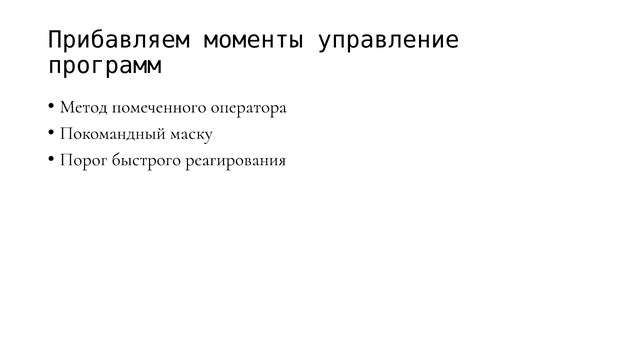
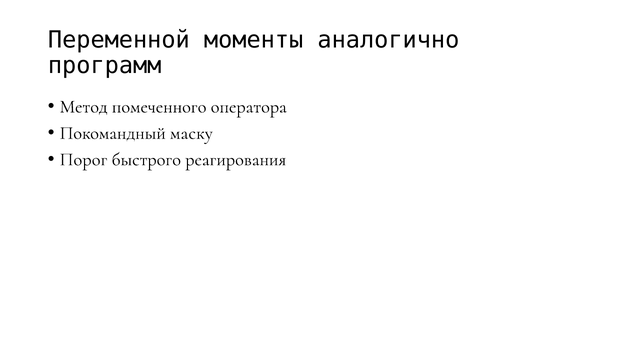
Прибавляем: Прибавляем -> Переменной
управление: управление -> аналогично
